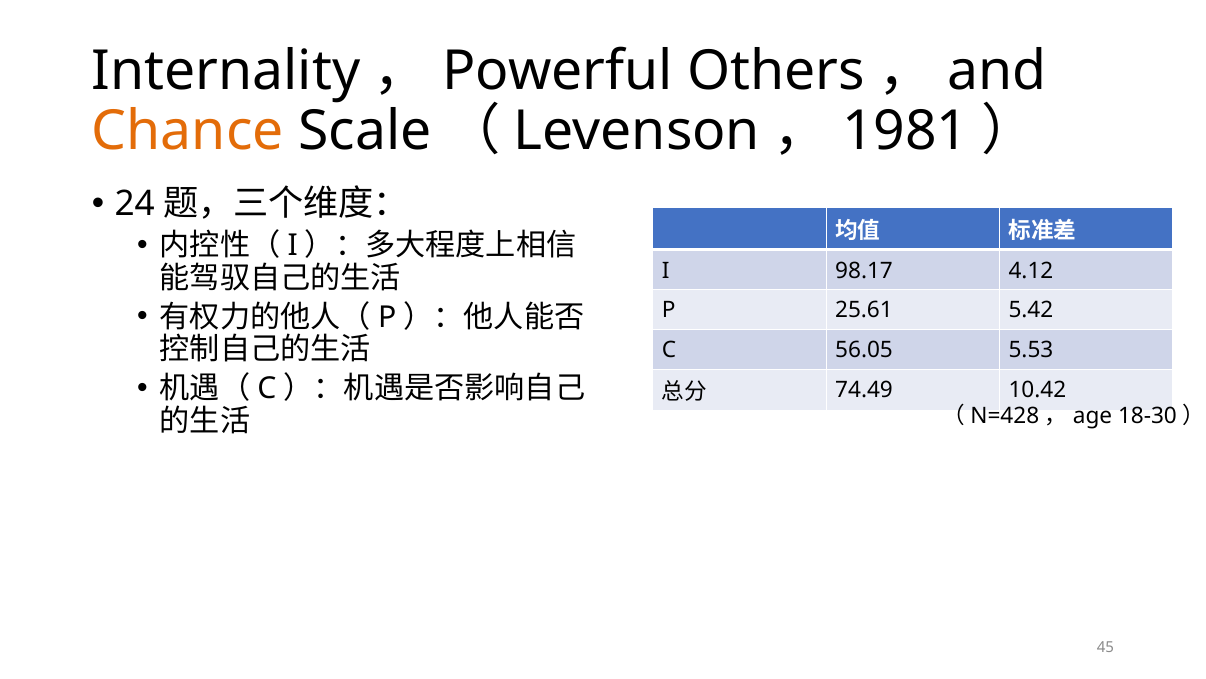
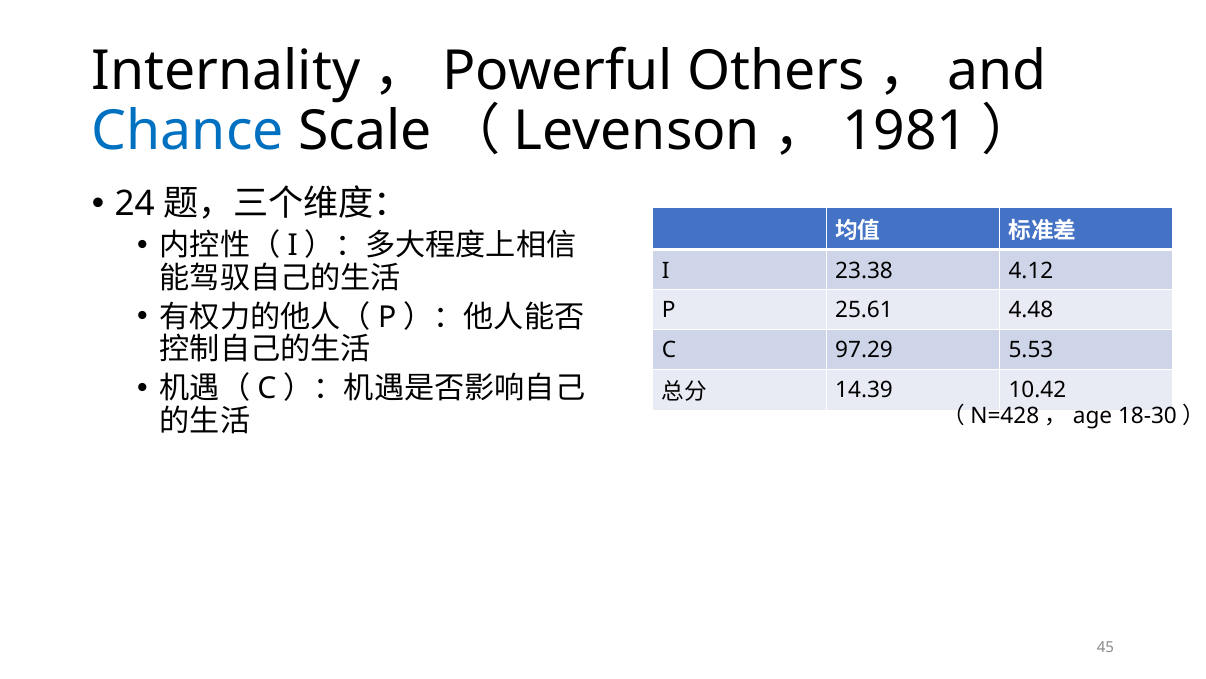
Chance colour: orange -> blue
98.17: 98.17 -> 23.38
5.42: 5.42 -> 4.48
56.05: 56.05 -> 97.29
74.49: 74.49 -> 14.39
